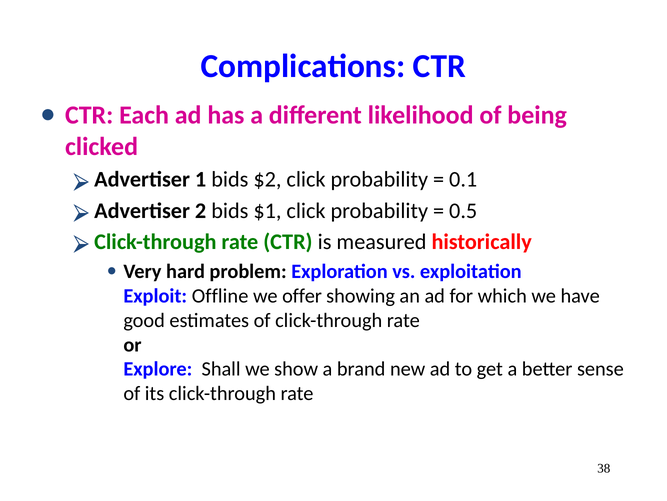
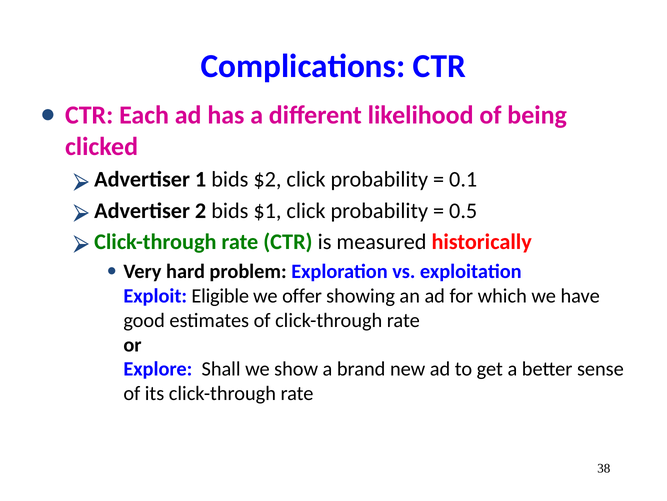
Offline: Offline -> Eligible
